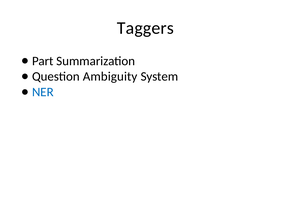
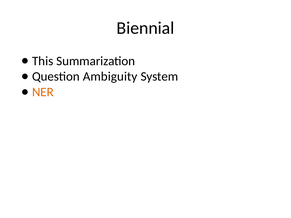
Taggers: Taggers -> Biennial
Part: Part -> This
NER colour: blue -> orange
